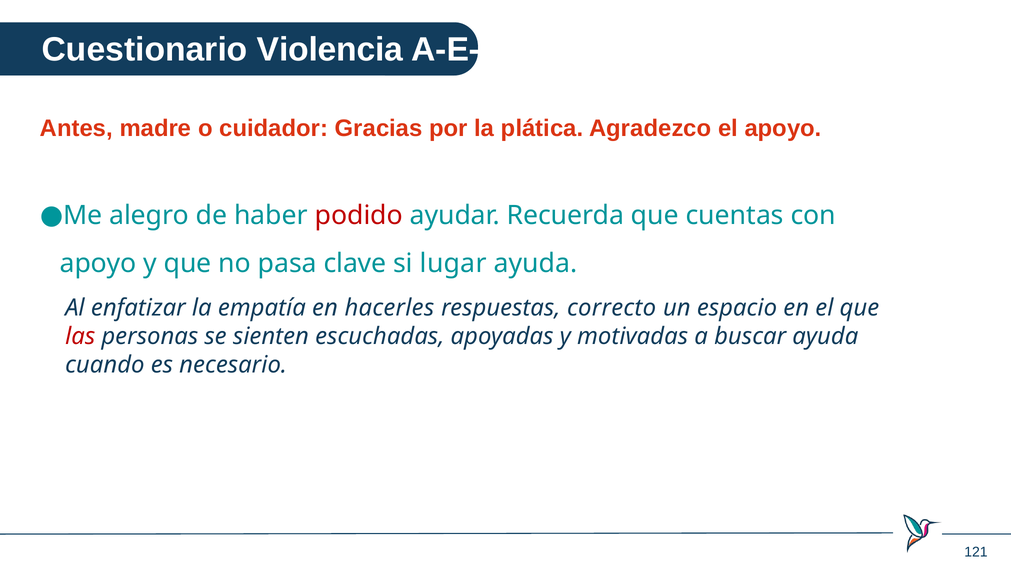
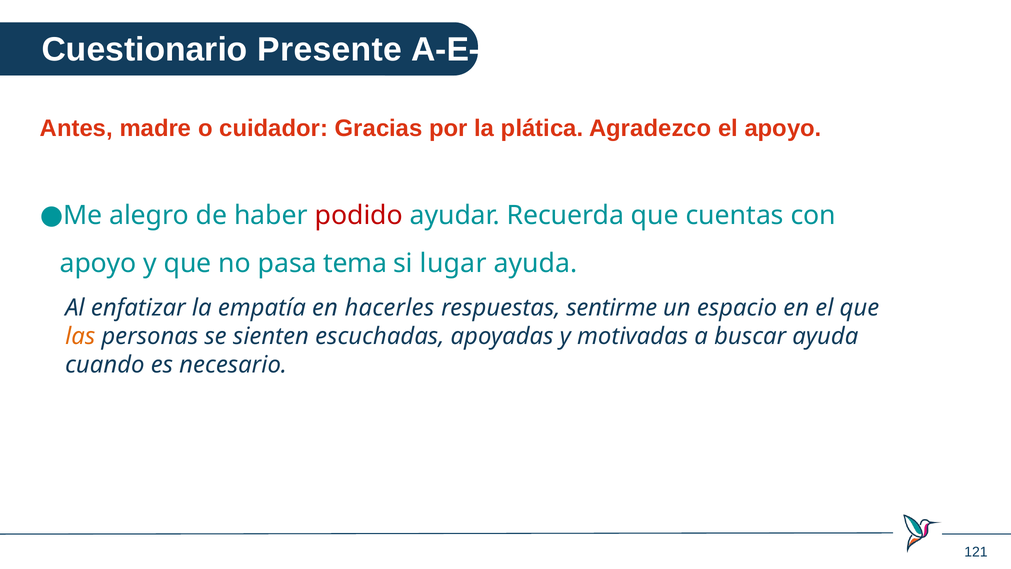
Violencia: Violencia -> Presente
clave: clave -> tema
correcto: correcto -> sentirme
las colour: red -> orange
